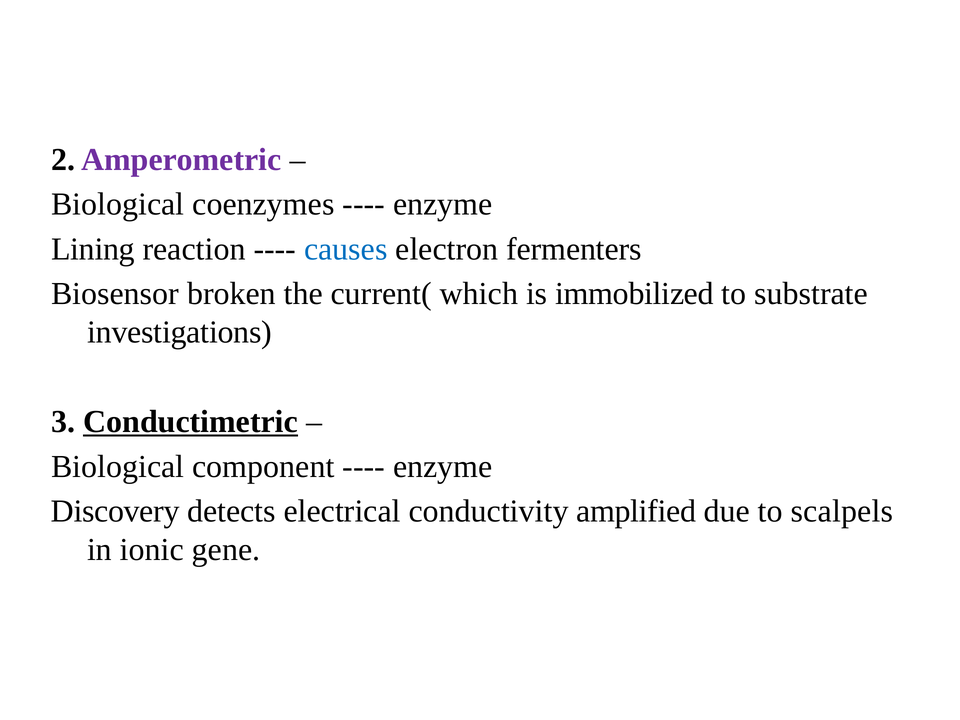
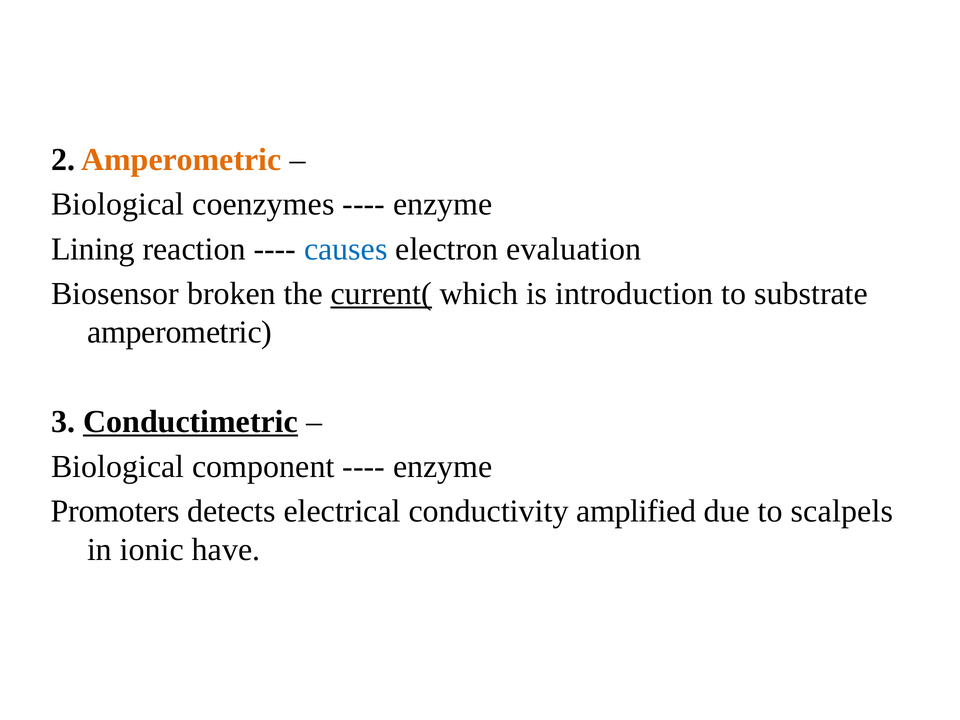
Amperometric at (181, 159) colour: purple -> orange
fermenters: fermenters -> evaluation
current( underline: none -> present
immobilized: immobilized -> introduction
investigations at (180, 332): investigations -> amperometric
Discovery: Discovery -> Promoters
gene: gene -> have
